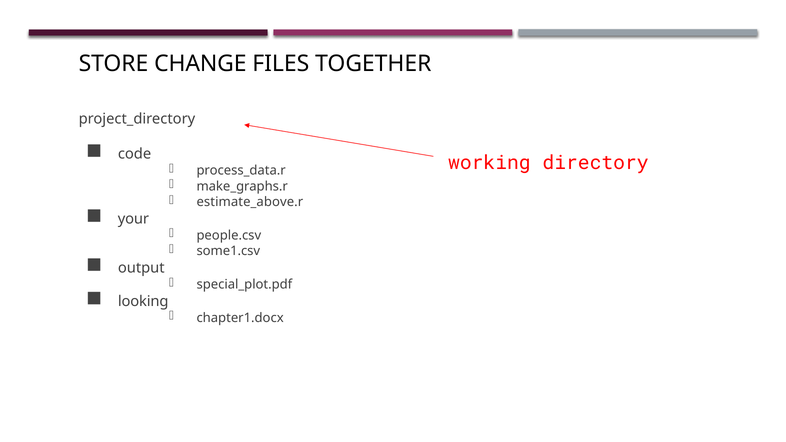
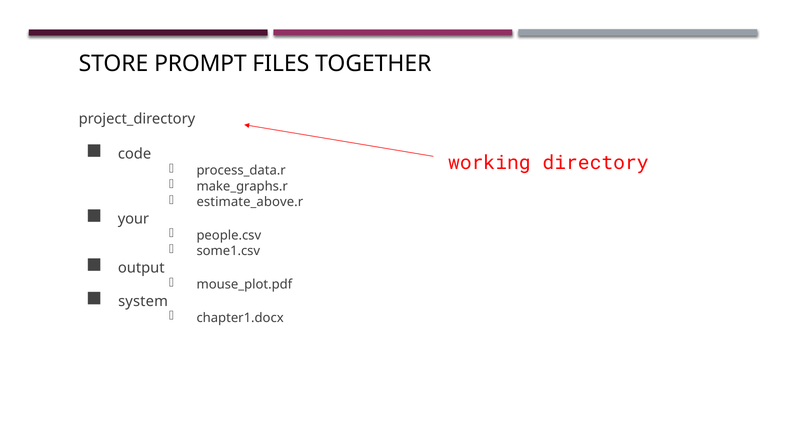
CHANGE: CHANGE -> PROMPT
special_plot.pdf: special_plot.pdf -> mouse_plot.pdf
looking: looking -> system
